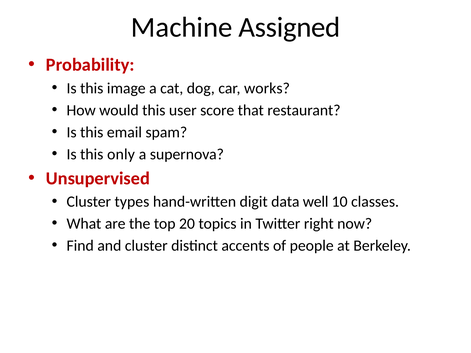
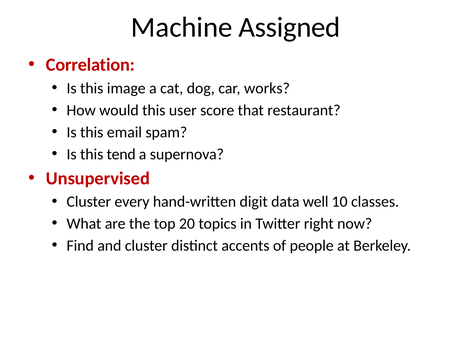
Probability: Probability -> Correlation
only: only -> tend
types: types -> every
